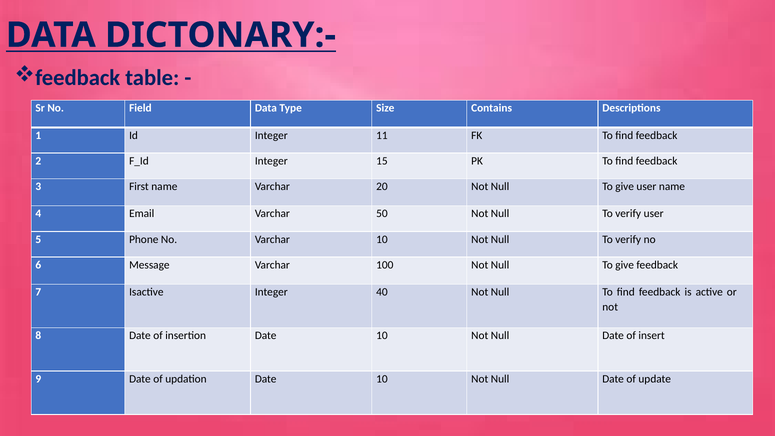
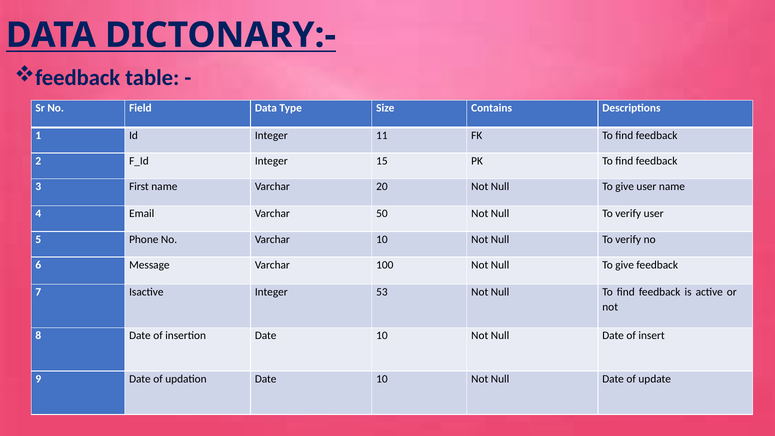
40: 40 -> 53
